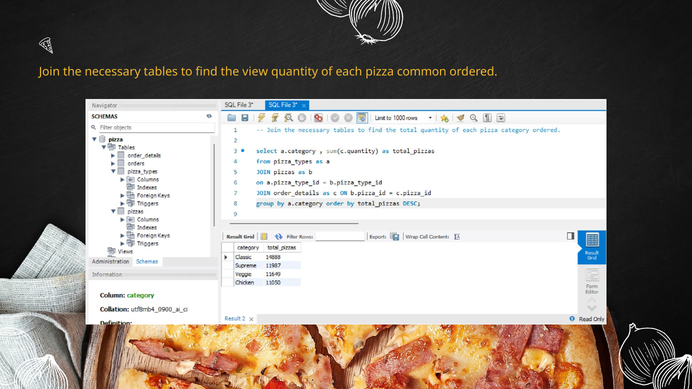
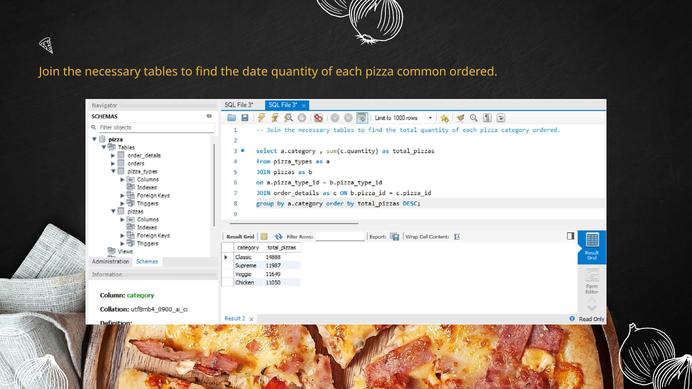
view: view -> date
